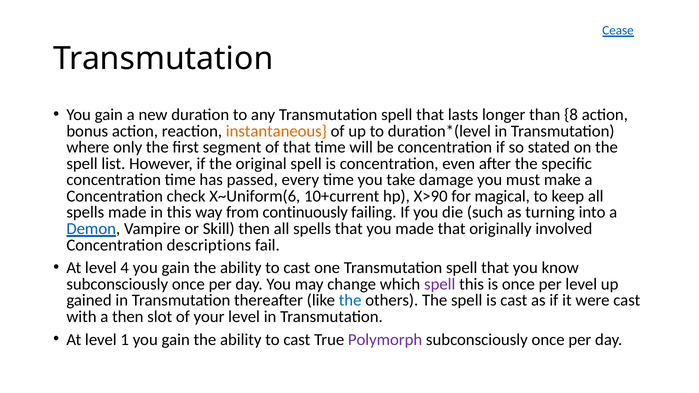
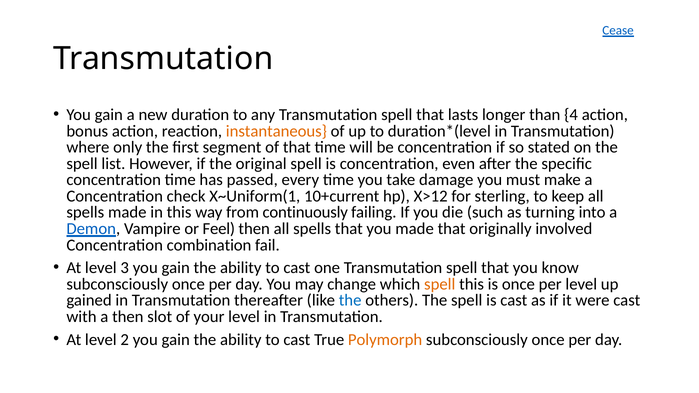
8: 8 -> 4
X~Uniform(6: X~Uniform(6 -> X~Uniform(1
X>90: X>90 -> X>12
magical: magical -> sterling
Skill: Skill -> Feel
descriptions: descriptions -> combination
4: 4 -> 3
spell at (440, 284) colour: purple -> orange
1: 1 -> 2
Polymorph colour: purple -> orange
